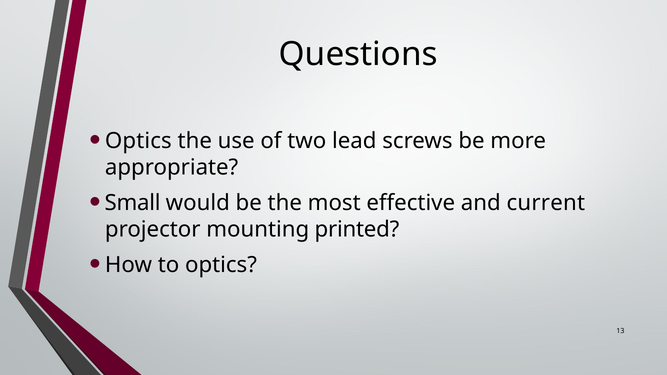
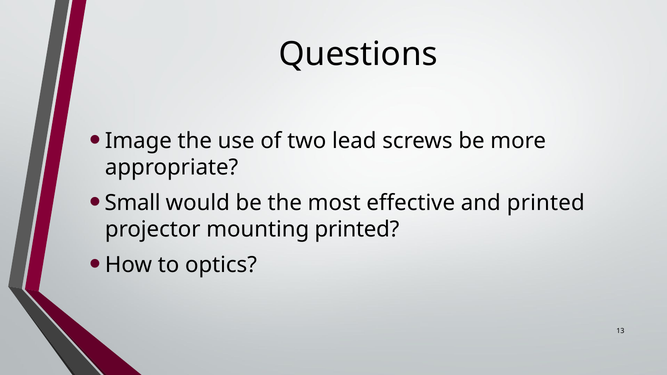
Optics at (138, 141): Optics -> Image
and current: current -> printed
